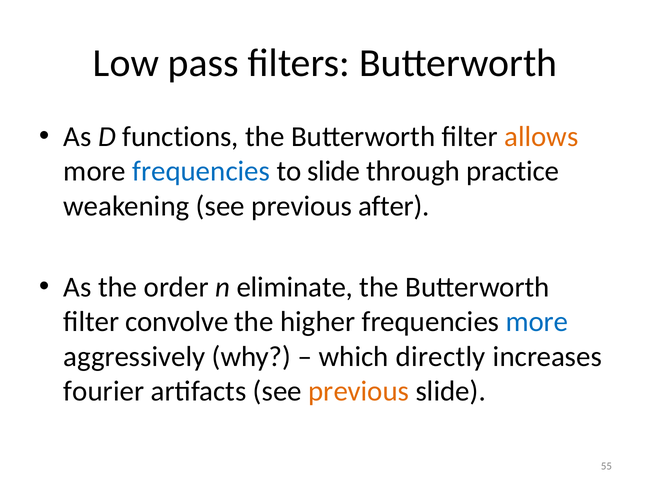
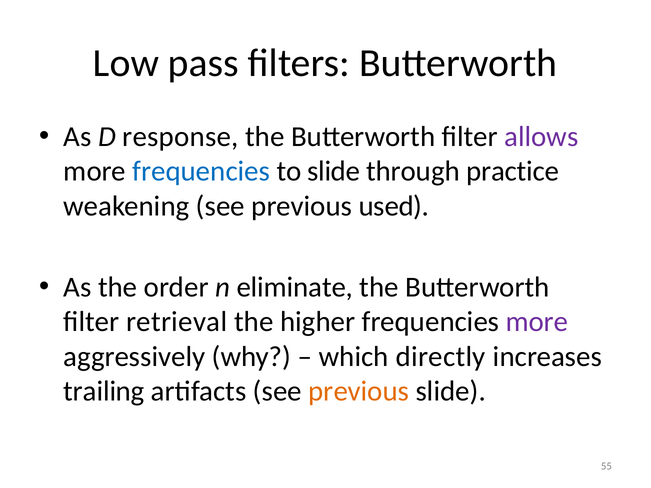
functions: functions -> response
allows colour: orange -> purple
after: after -> used
convolve: convolve -> retrieval
more at (537, 322) colour: blue -> purple
fourier: fourier -> trailing
